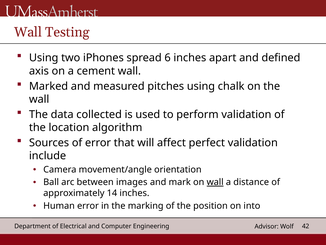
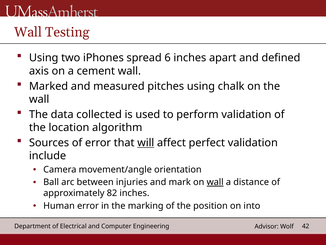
will underline: none -> present
images: images -> injuries
14: 14 -> 82
